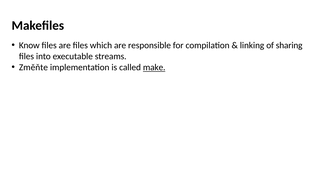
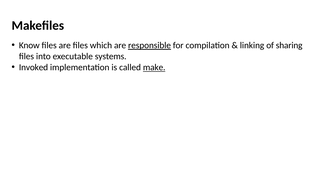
responsible underline: none -> present
streams: streams -> systems
Změňte: Změňte -> Invoked
